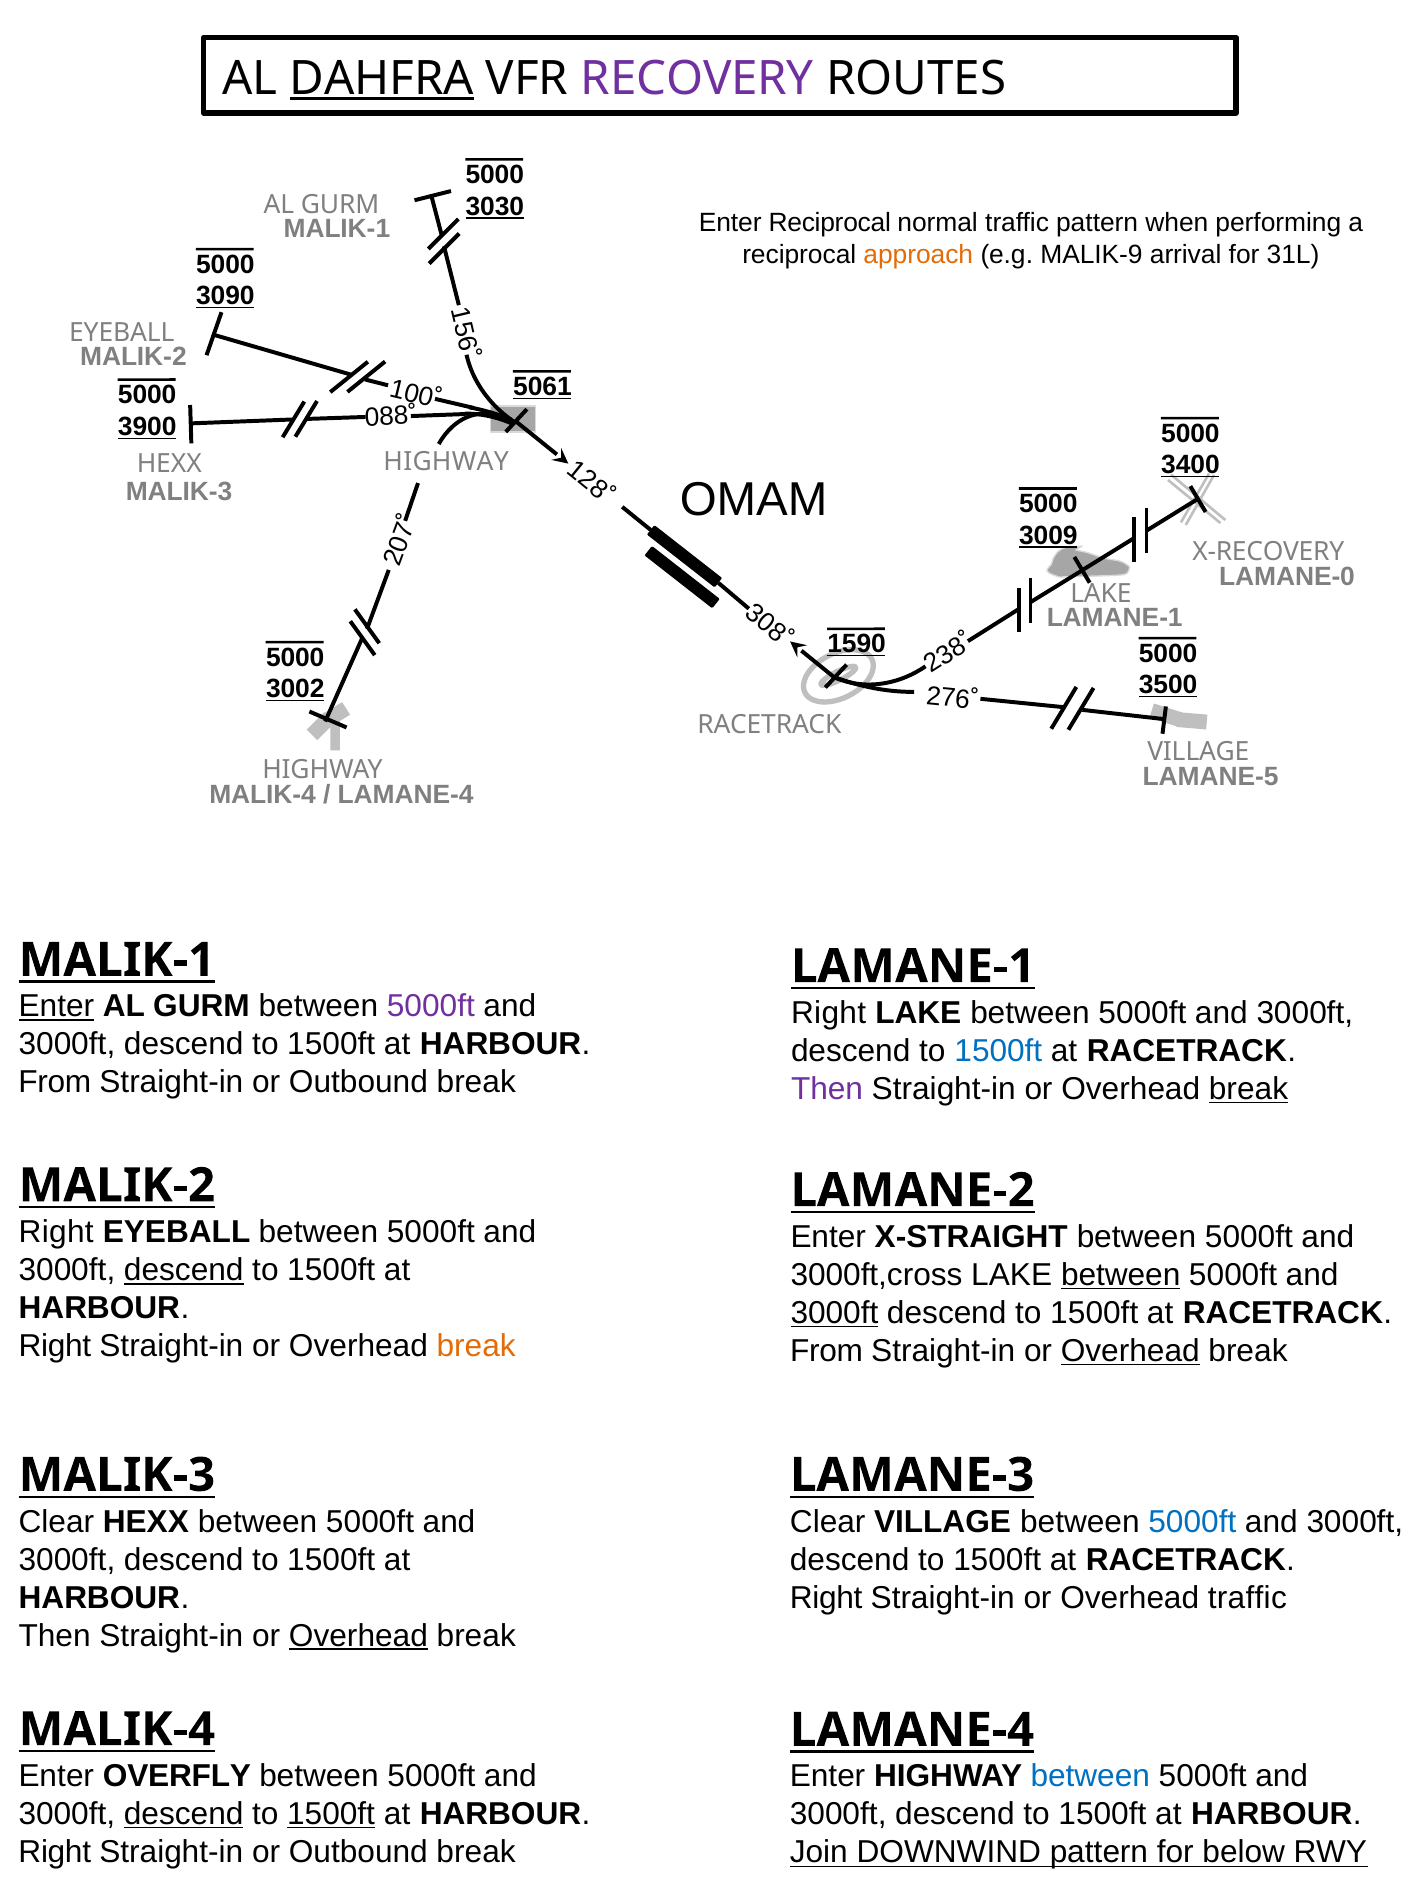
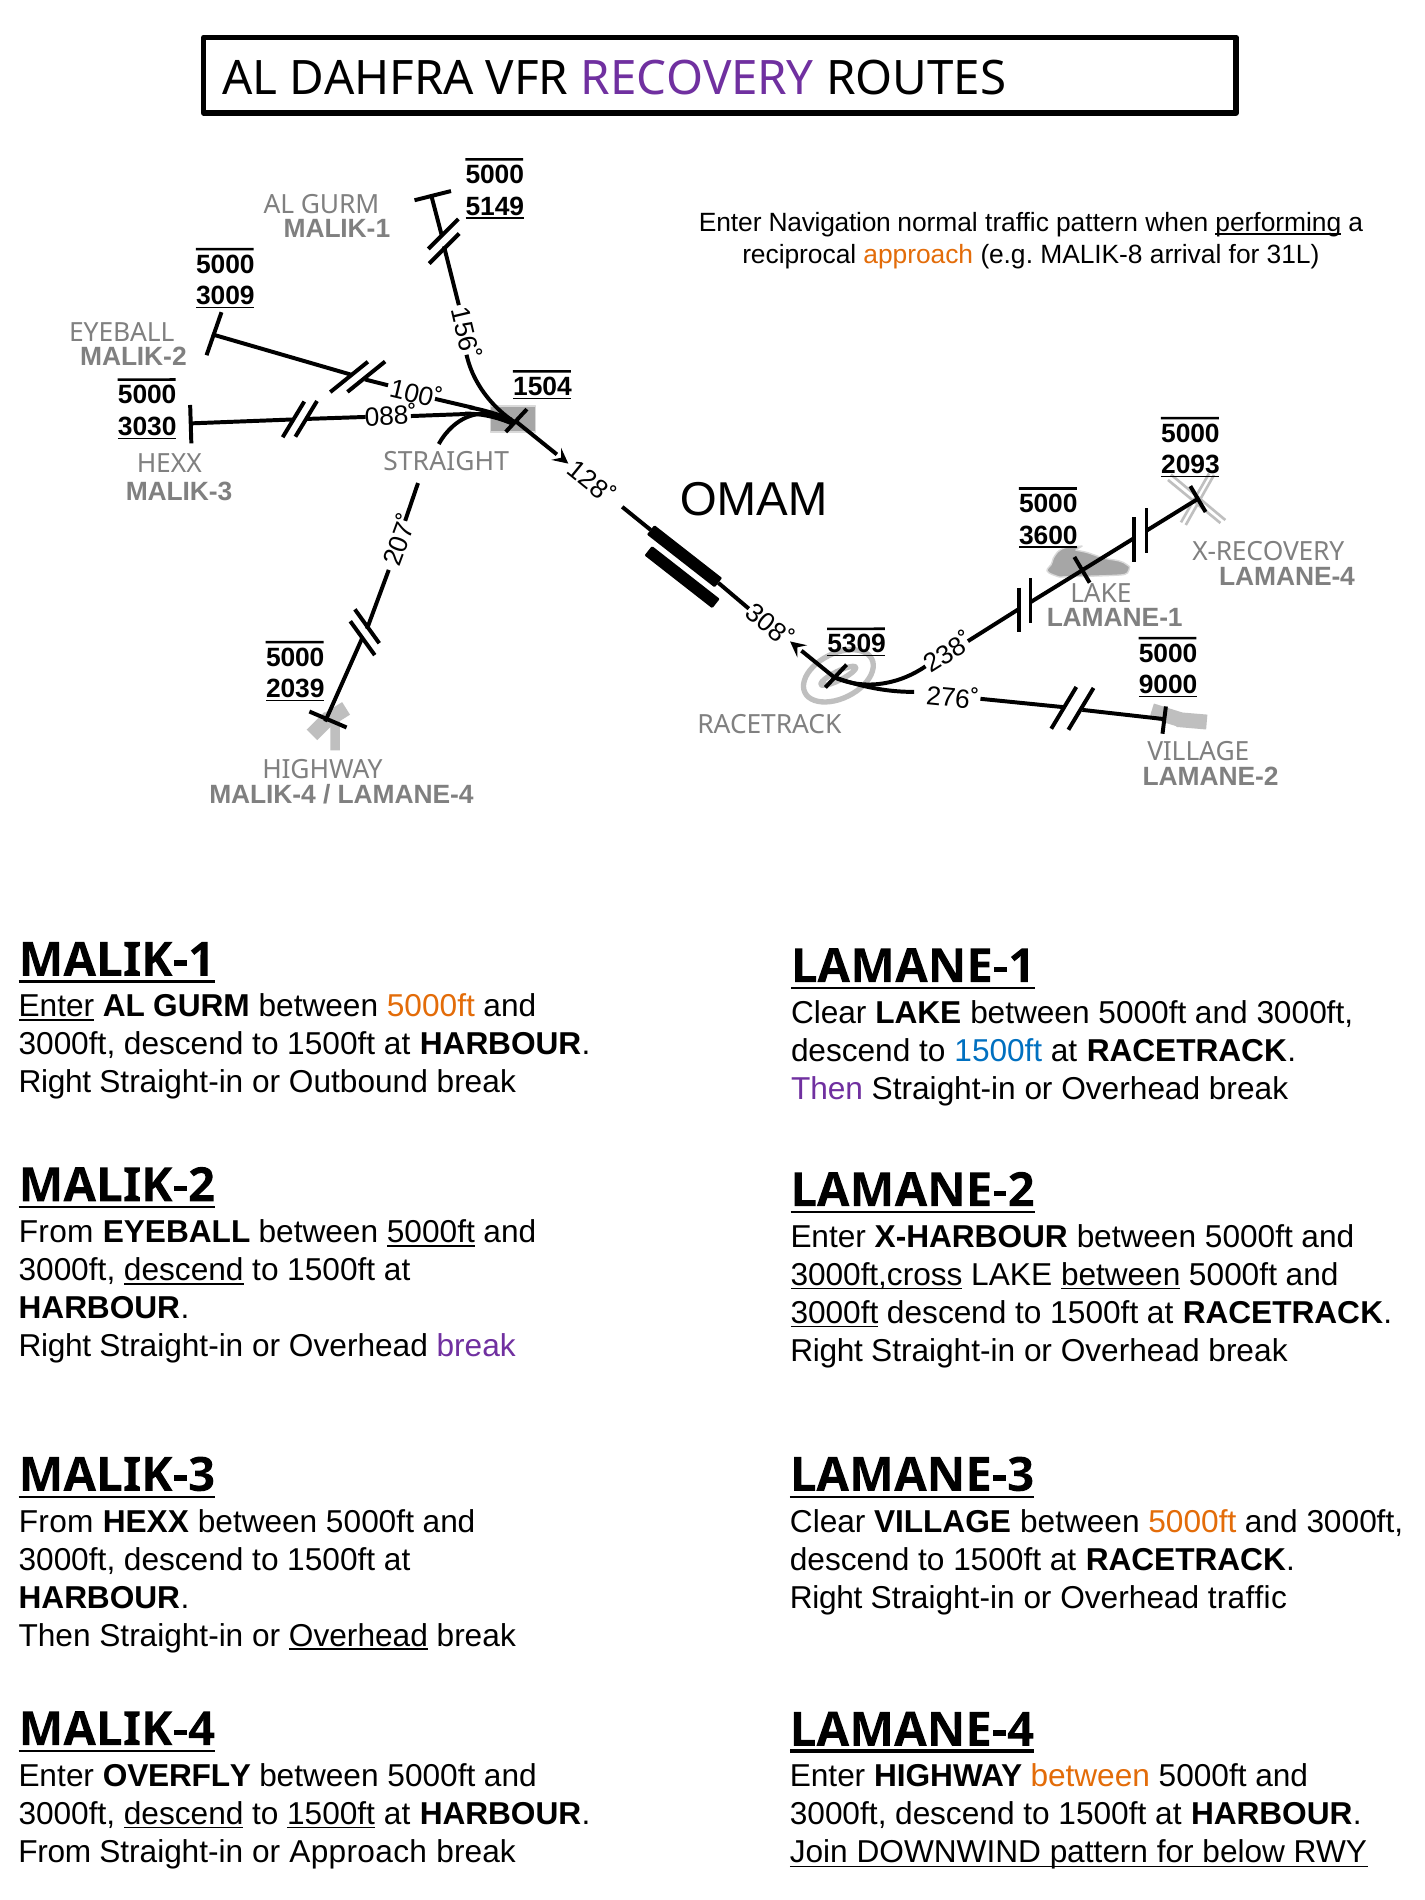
DAHFRA underline: present -> none
3030: 3030 -> 5149
Enter Reciprocal: Reciprocal -> Navigation
performing underline: none -> present
MALIK-9: MALIK-9 -> MALIK-8
3090: 3090 -> 3009
5061: 5061 -> 1504
3900: 3900 -> 3030
3400: 3400 -> 2093
HIGHWAY at (446, 461): HIGHWAY -> STRAIGHT
3009: 3009 -> 3600
LAMANE-0 at (1287, 577): LAMANE-0 -> LAMANE-4
1590: 1590 -> 5309
3500: 3500 -> 9000
3002: 3002 -> 2039
LAMANE-5 at (1211, 777): LAMANE-5 -> LAMANE-2
5000ft at (431, 1007) colour: purple -> orange
Right at (829, 1013): Right -> Clear
From at (55, 1083): From -> Right
break at (1249, 1089) underline: present -> none
Right at (56, 1232): Right -> From
5000ft at (431, 1232) underline: none -> present
X-STRAIGHT: X-STRAIGHT -> X-HARBOUR
3000ft,cross underline: none -> present
break at (476, 1346) colour: orange -> purple
From at (827, 1351): From -> Right
Overhead at (1130, 1351) underline: present -> none
Clear at (56, 1522): Clear -> From
5000ft at (1192, 1522) colour: blue -> orange
LAMANE-4 at (912, 1730) underline: none -> present
between at (1090, 1776) colour: blue -> orange
Right at (55, 1852): Right -> From
Outbound at (358, 1852): Outbound -> Approach
